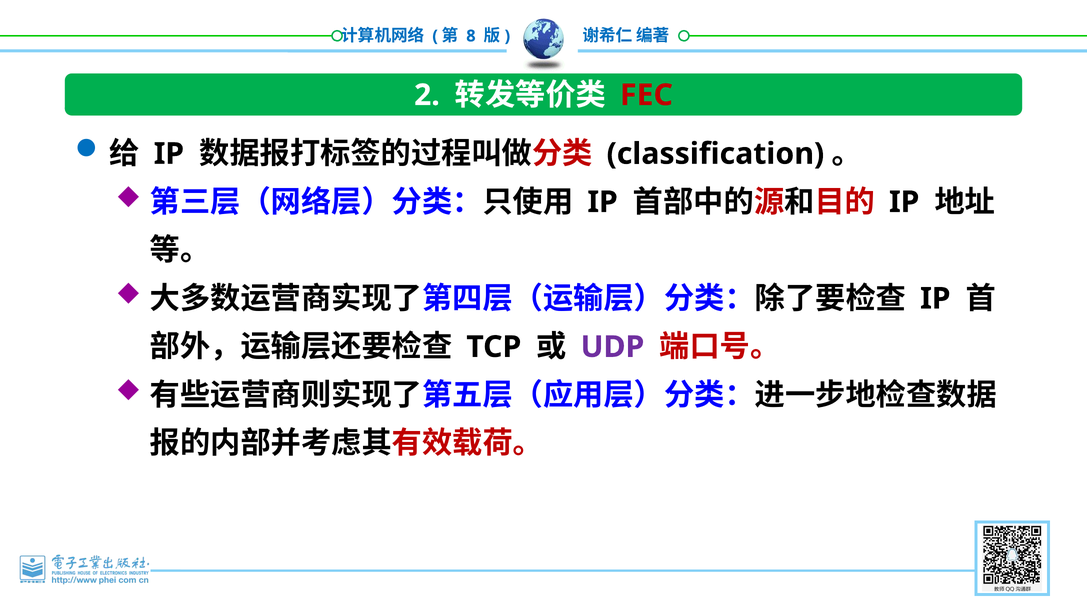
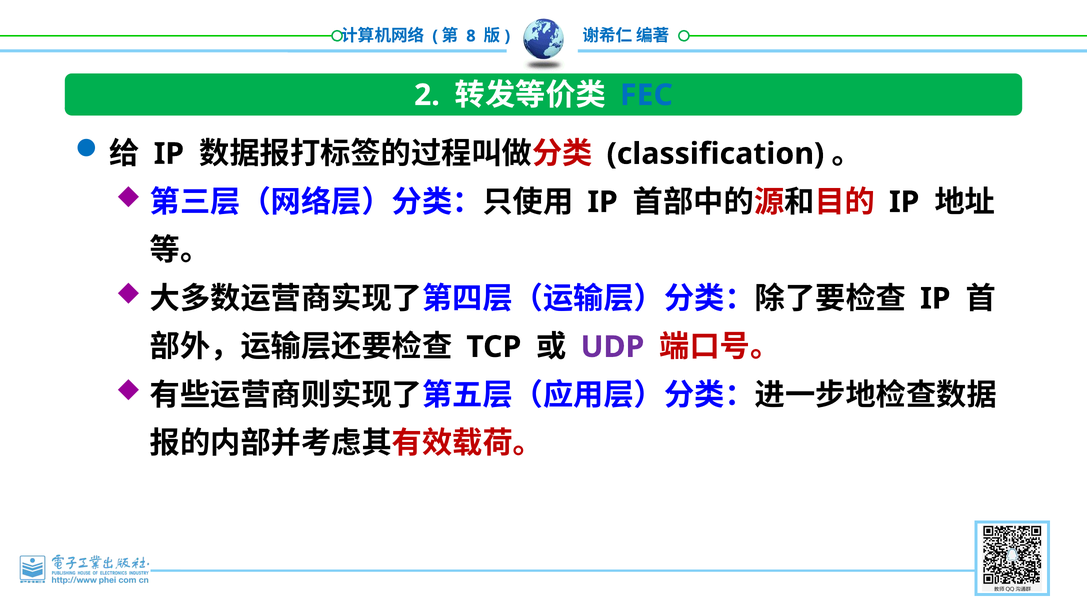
FEC colour: red -> blue
